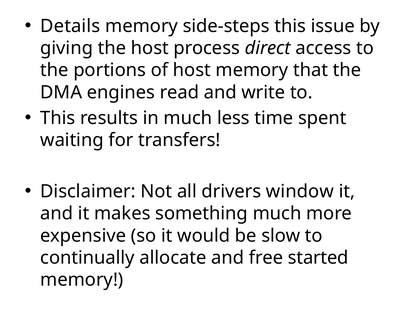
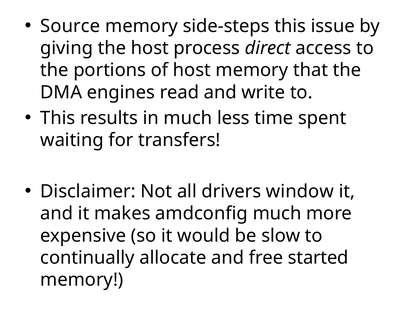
Details: Details -> Source
something: something -> amdconfig
